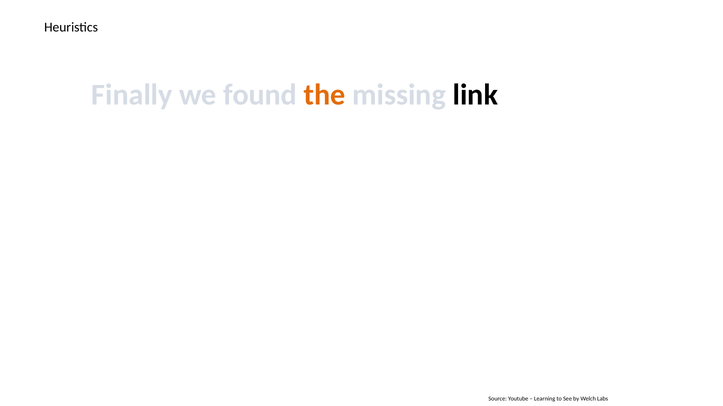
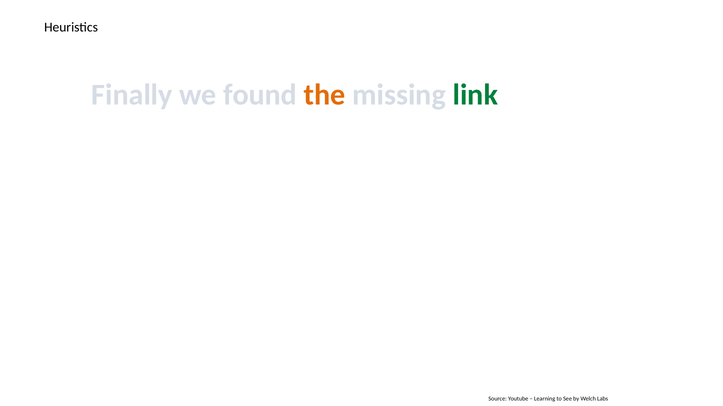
link colour: black -> green
